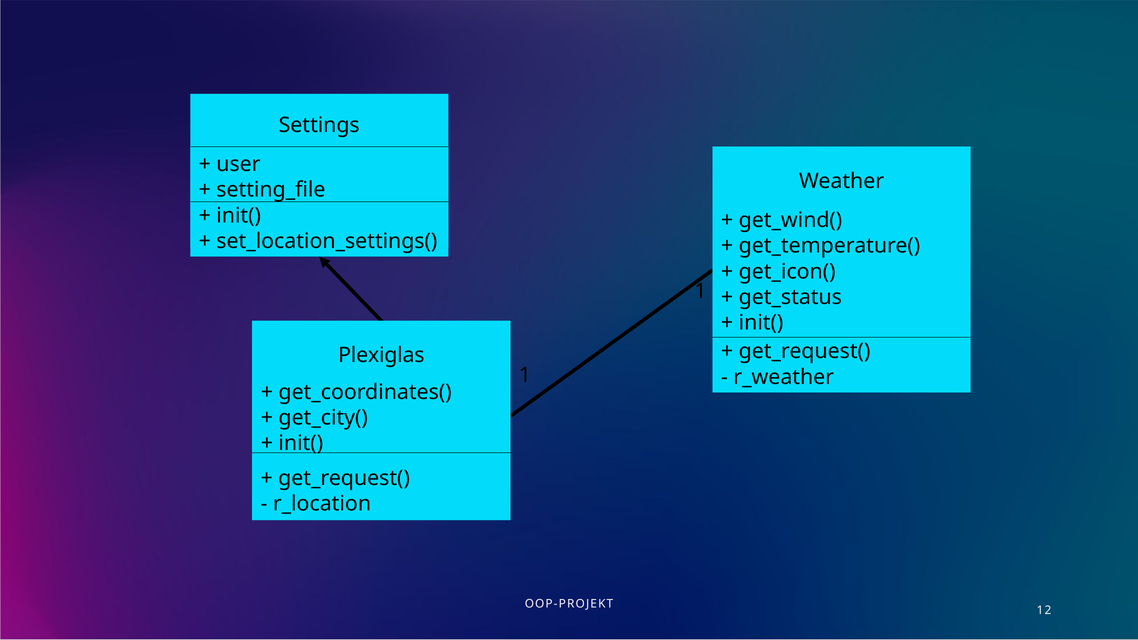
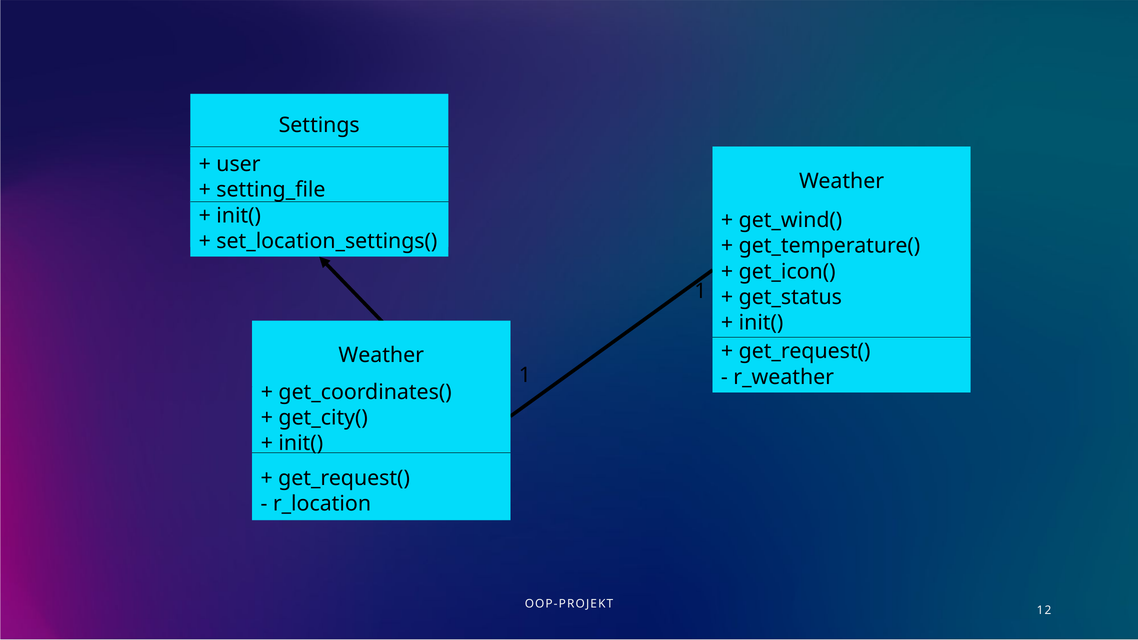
Plexiglas at (381, 355): Plexiglas -> Weather
